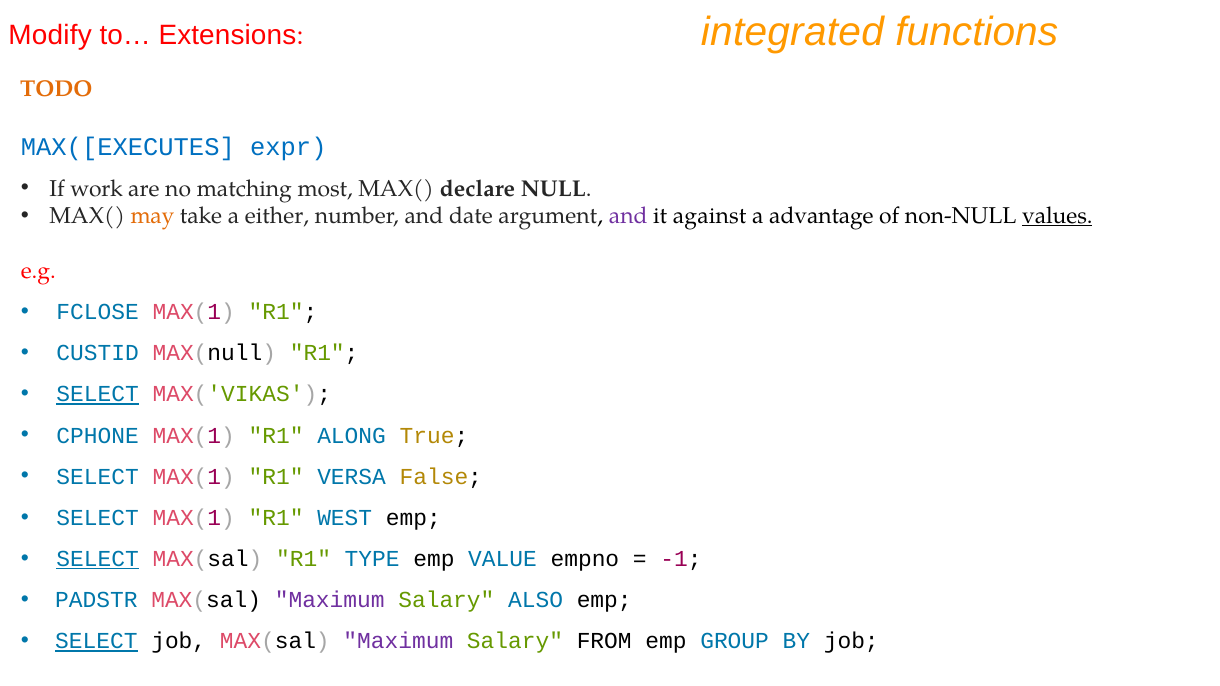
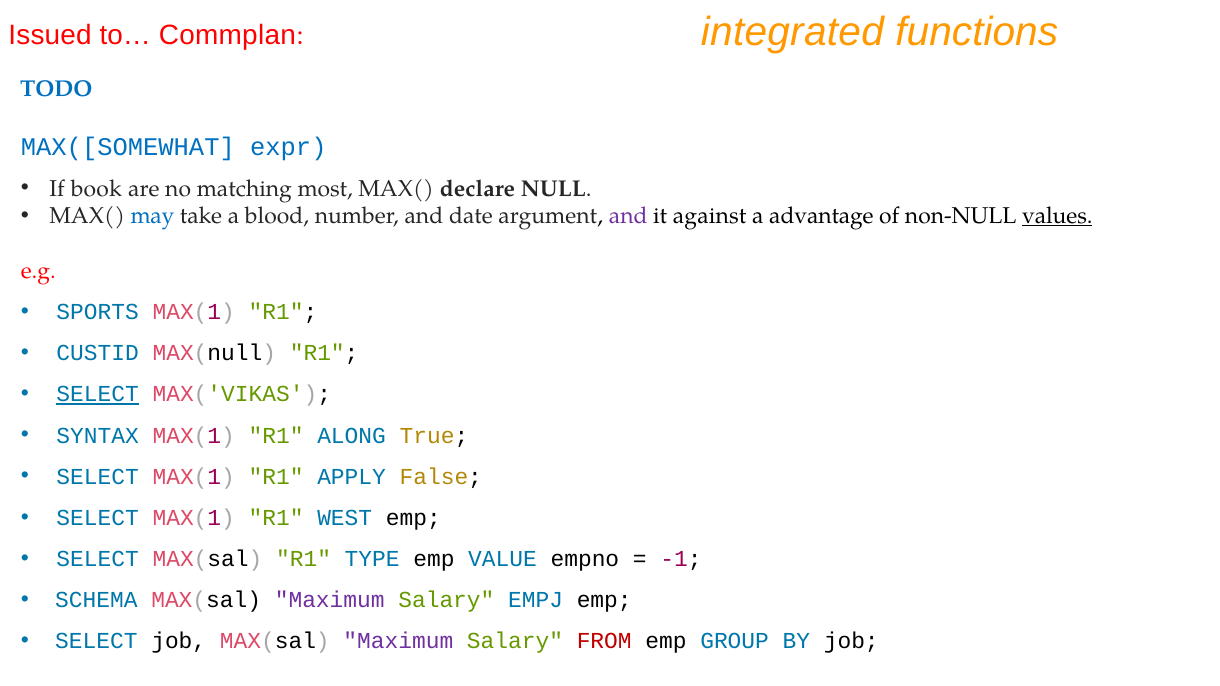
Modify: Modify -> Issued
Extensions: Extensions -> Commplan
TODO colour: orange -> blue
MAX([EXECUTES: MAX([EXECUTES -> MAX([SOMEWHAT
work: work -> book
may colour: orange -> blue
either: either -> blood
FCLOSE: FCLOSE -> SPORTS
CPHONE: CPHONE -> SYNTAX
VERSA: VERSA -> APPLY
SELECT at (98, 559) underline: present -> none
PADSTR: PADSTR -> SCHEMA
ALSO: ALSO -> EMPJ
SELECT at (96, 641) underline: present -> none
FROM colour: black -> red
